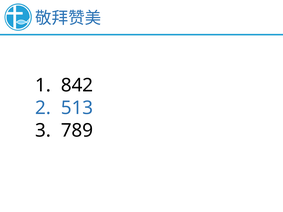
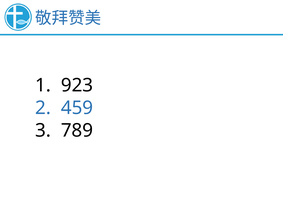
842: 842 -> 923
513: 513 -> 459
